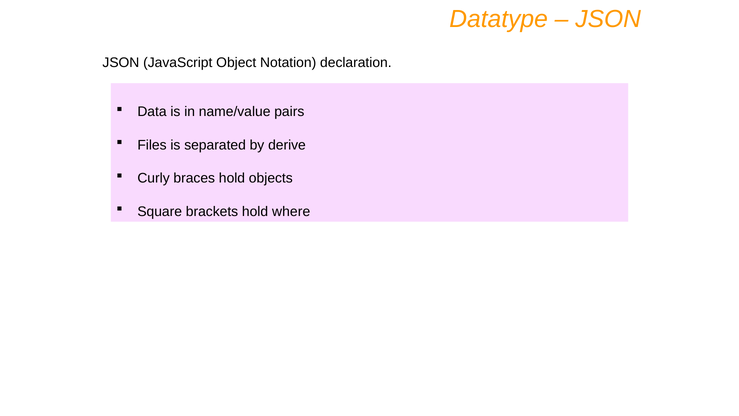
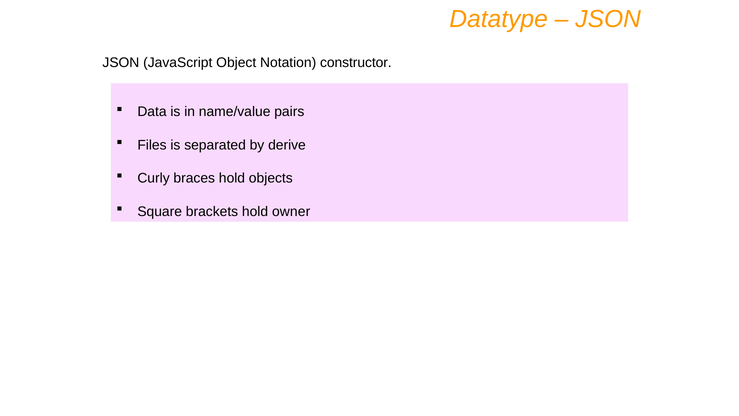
declaration: declaration -> constructor
where: where -> owner
